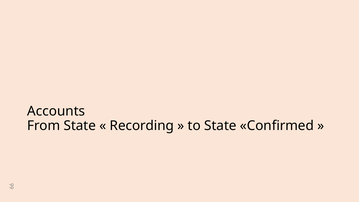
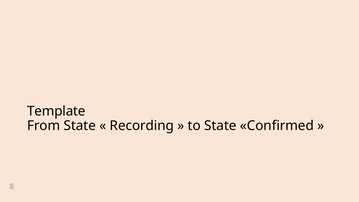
Accounts: Accounts -> Template
